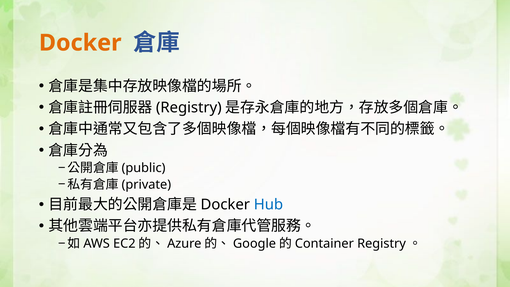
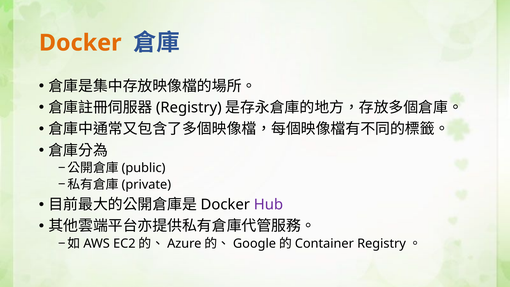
Hub colour: blue -> purple
